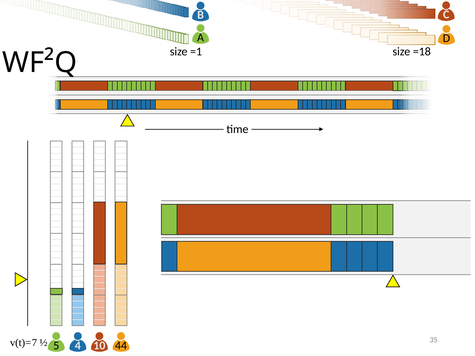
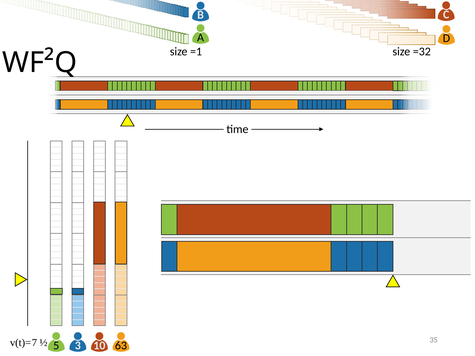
=18: =18 -> =32
4: 4 -> 3
44: 44 -> 63
